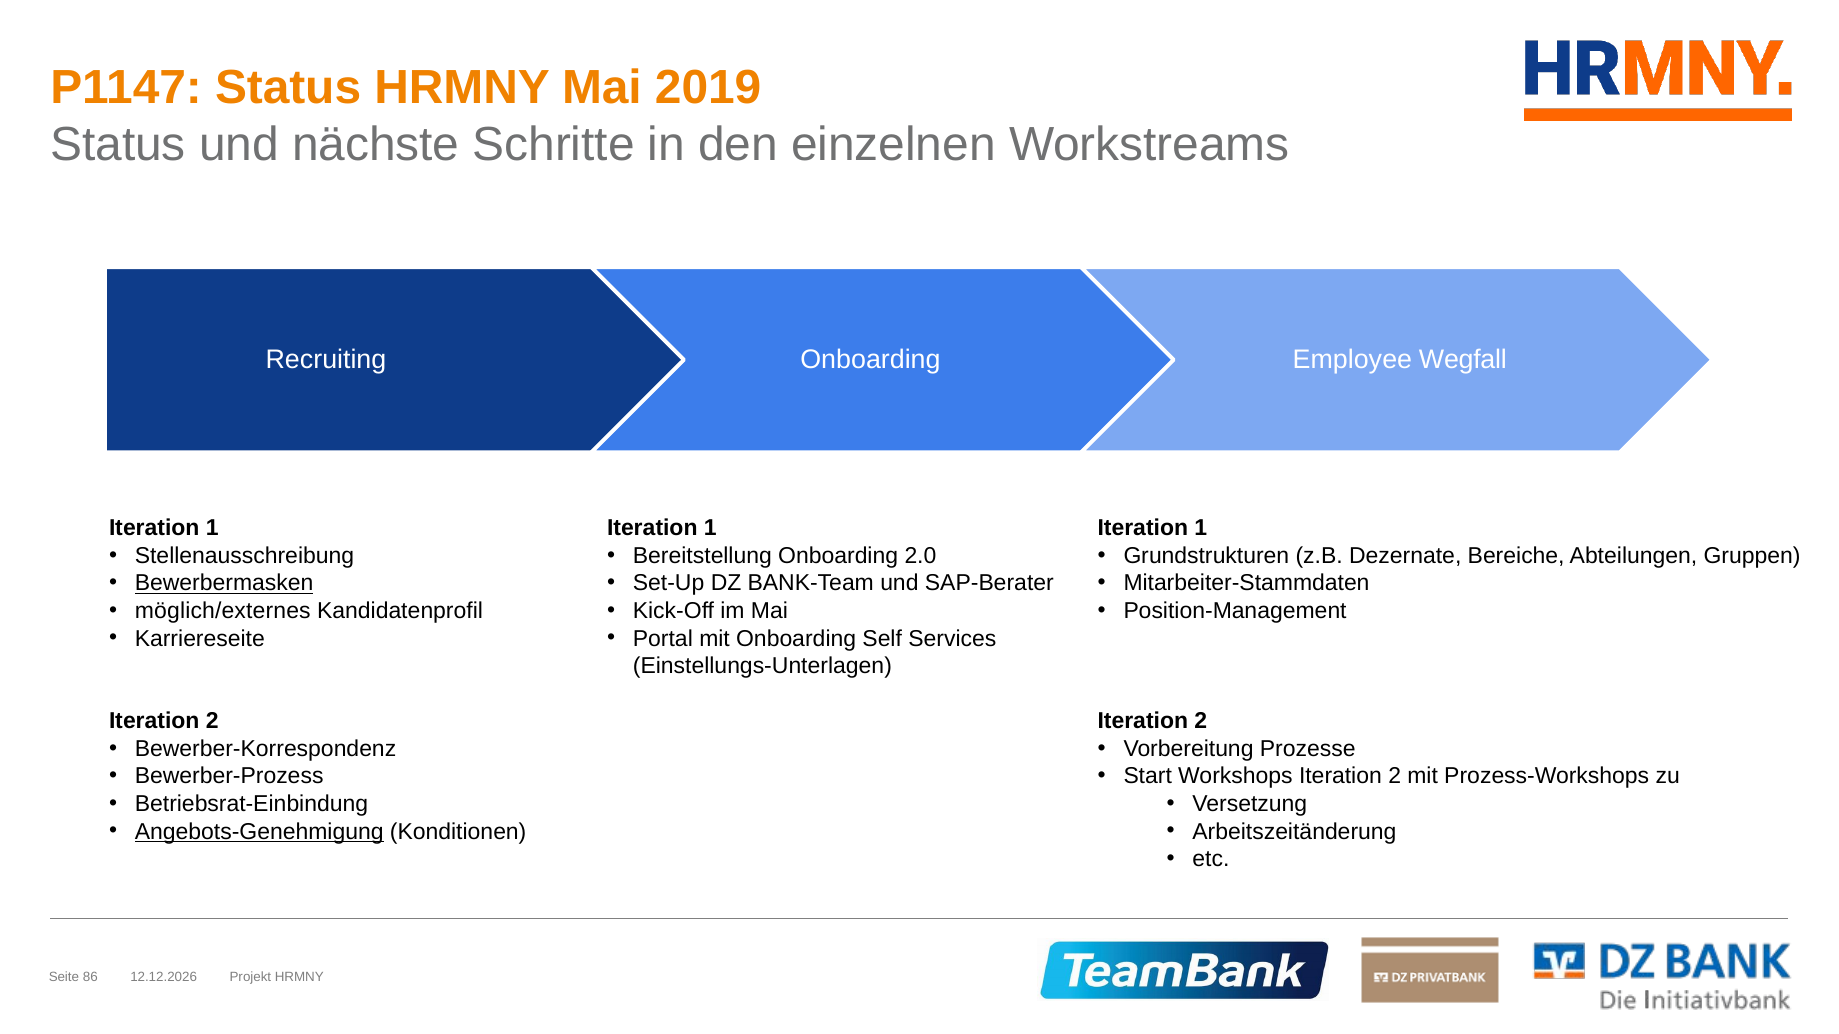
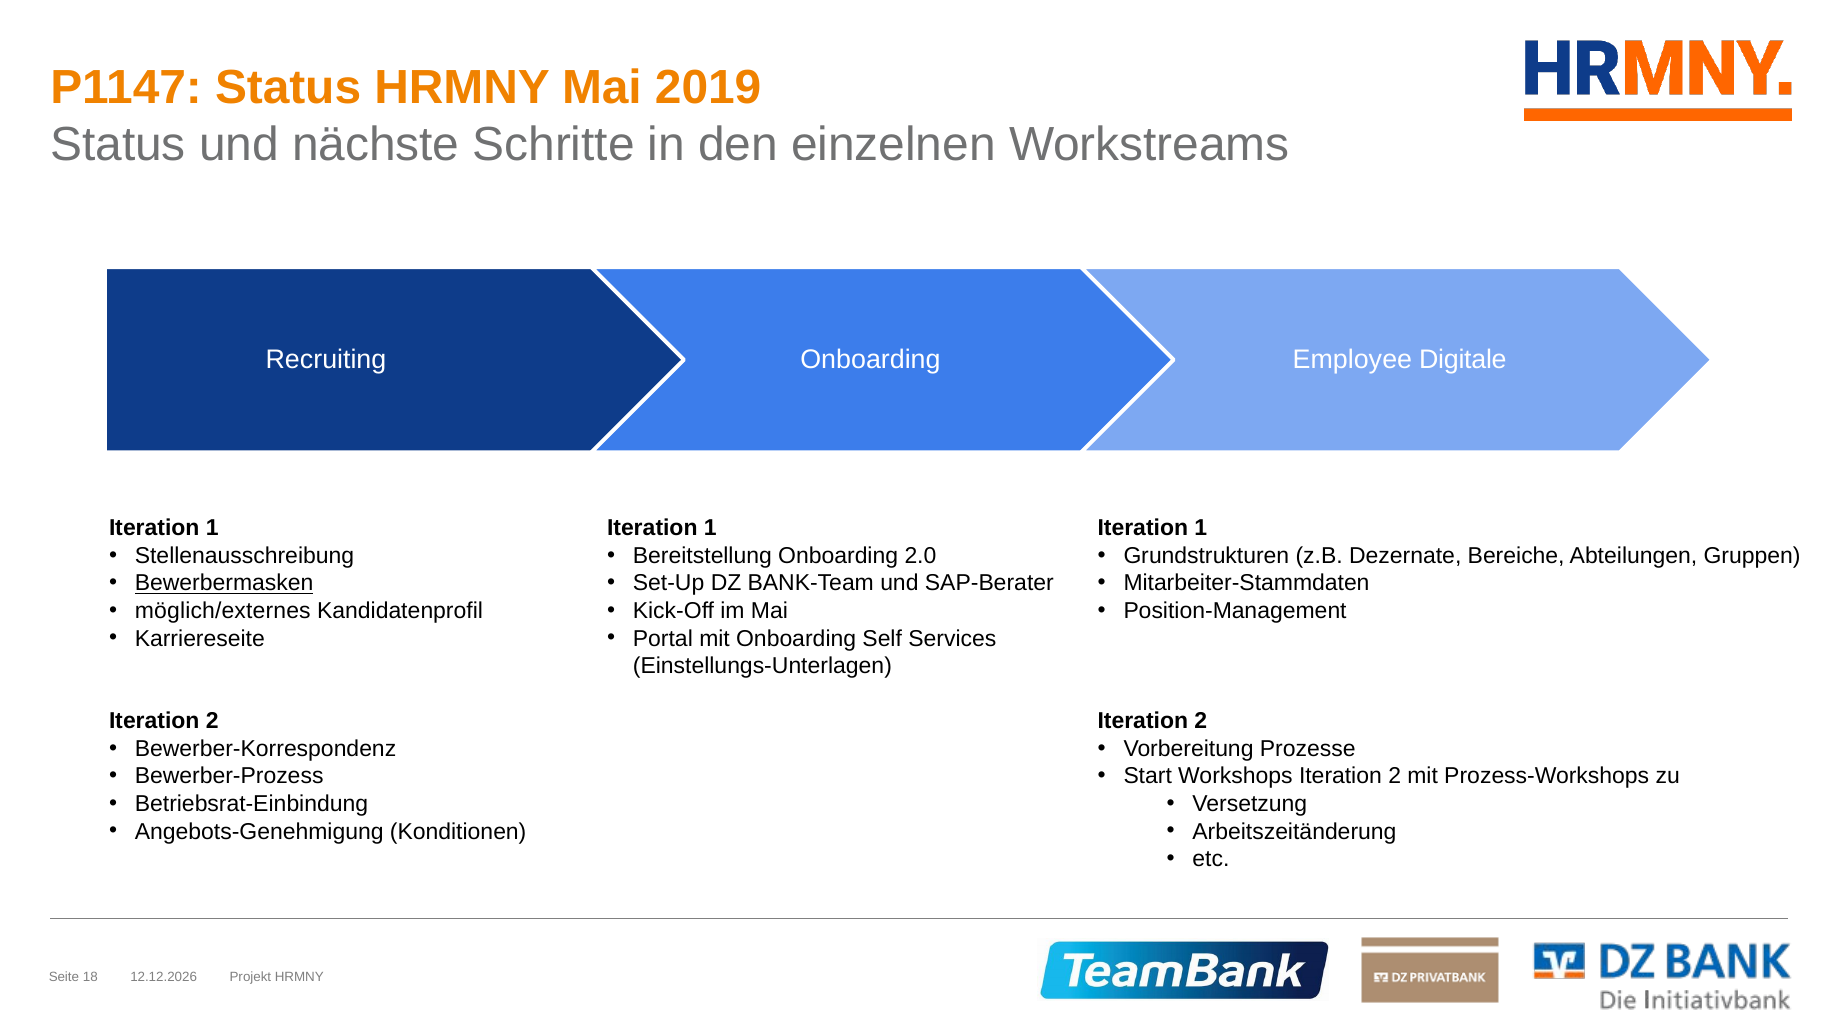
Wegfall: Wegfall -> Digitale
Angebots-Genehmigung underline: present -> none
86: 86 -> 18
